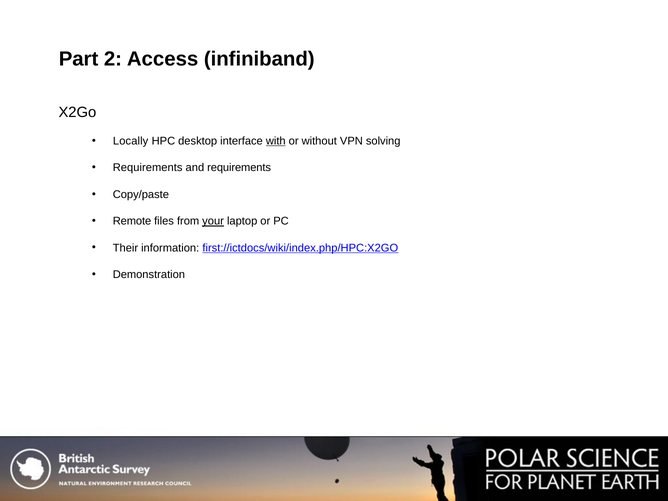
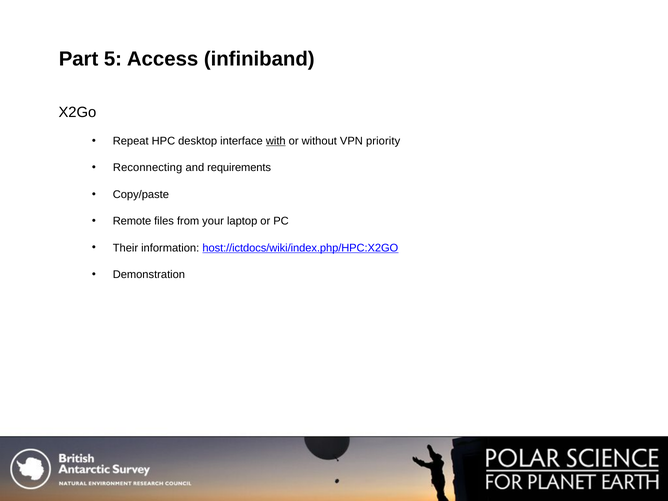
2: 2 -> 5
Locally: Locally -> Repeat
solving: solving -> priority
Requirements at (148, 168): Requirements -> Reconnecting
your underline: present -> none
first://ictdocs/wiki/index.php/HPC:X2GO: first://ictdocs/wiki/index.php/HPC:X2GO -> host://ictdocs/wiki/index.php/HPC:X2GO
